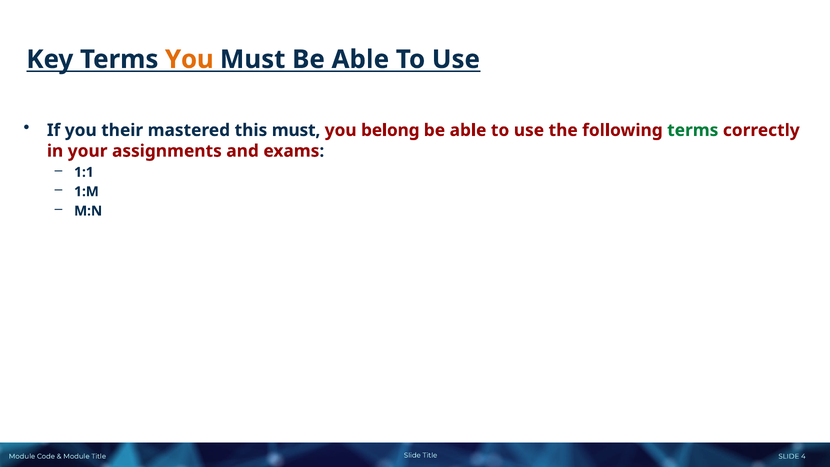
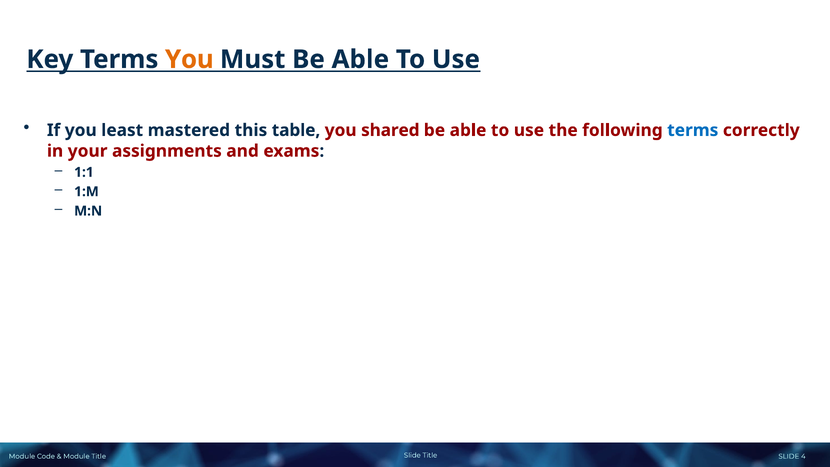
their: their -> least
this must: must -> table
belong: belong -> shared
terms at (693, 130) colour: green -> blue
